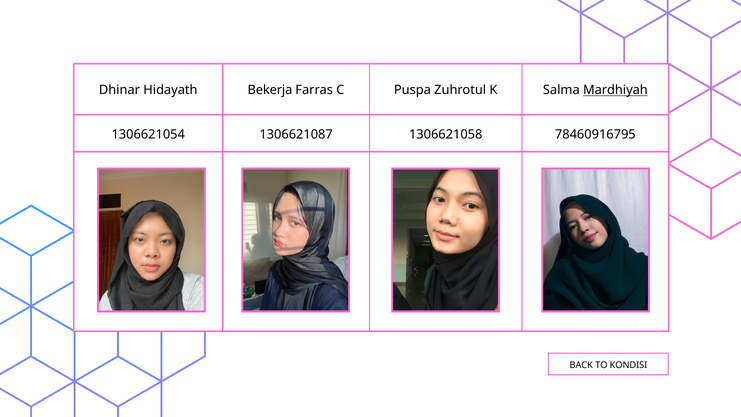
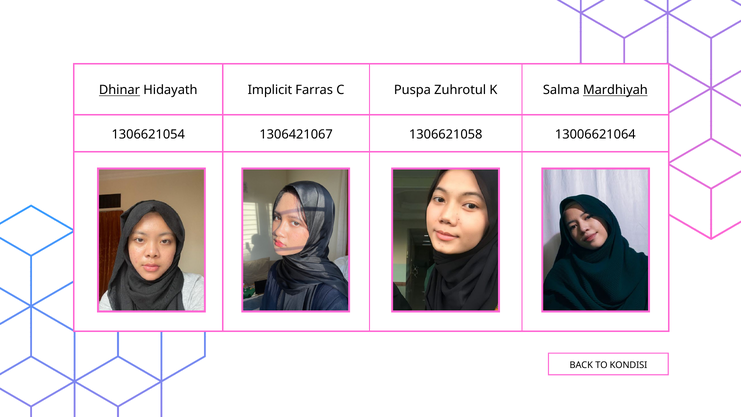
Dhinar underline: none -> present
Bekerja: Bekerja -> Implicit
1306621087: 1306621087 -> 1306421067
78460916795: 78460916795 -> 13006621064
